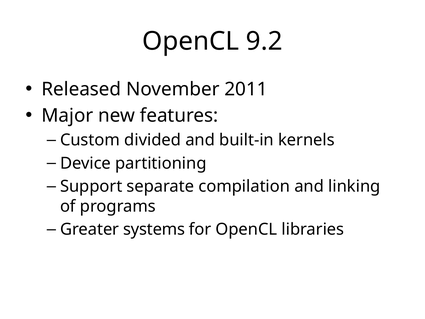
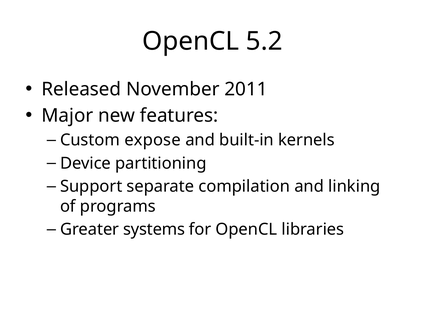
9.2: 9.2 -> 5.2
divided: divided -> expose
